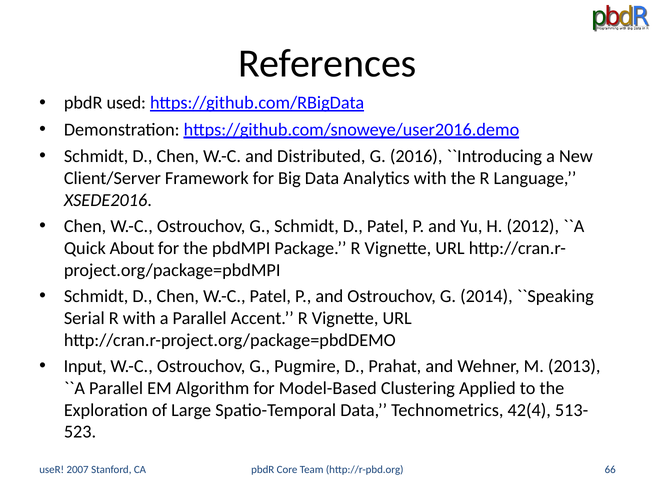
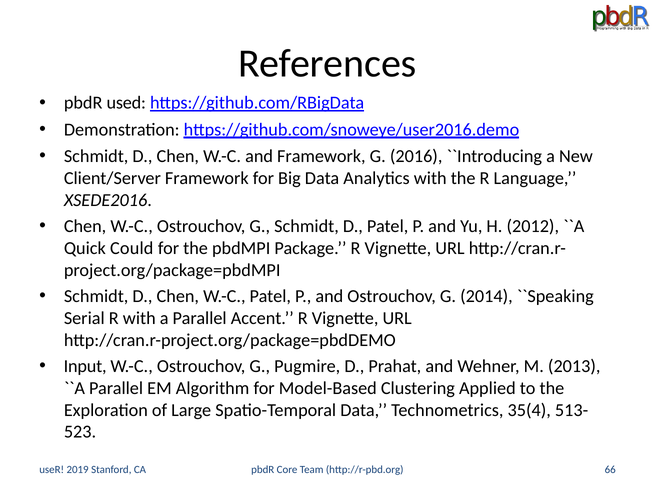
and Distributed: Distributed -> Framework
About: About -> Could
42(4: 42(4 -> 35(4
2007: 2007 -> 2019
